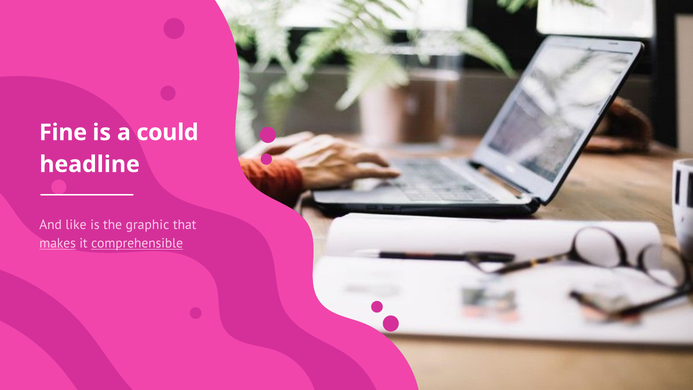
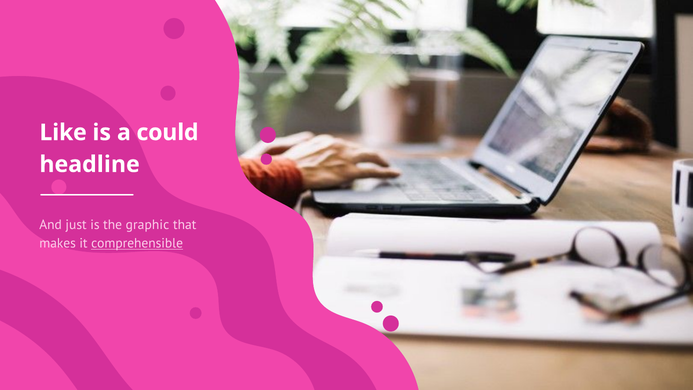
Fine: Fine -> Like
like: like -> just
makes underline: present -> none
